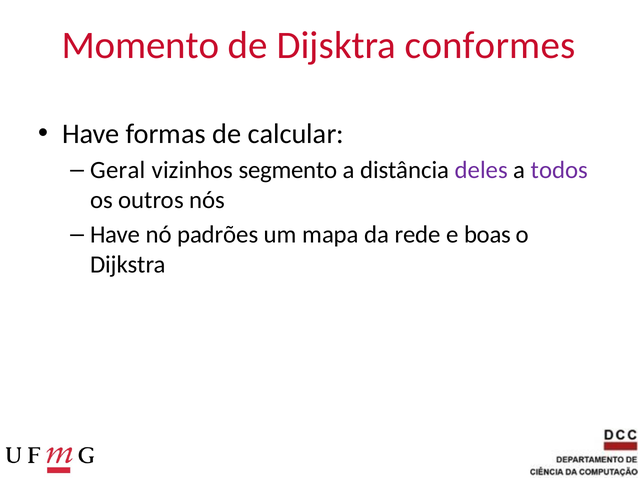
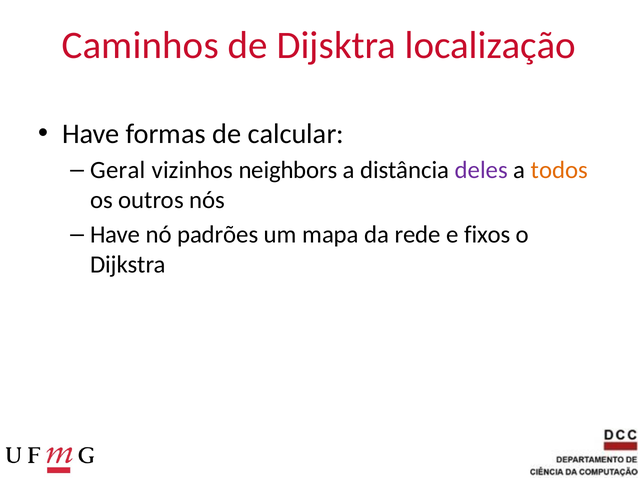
Momento: Momento -> Caminhos
conformes: conformes -> localização
segmento: segmento -> neighbors
todos colour: purple -> orange
boas: boas -> fixos
